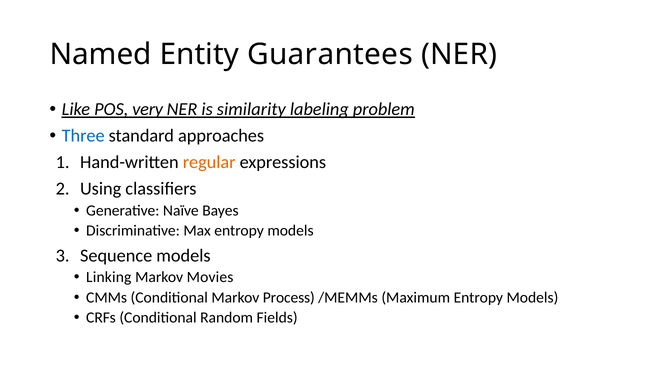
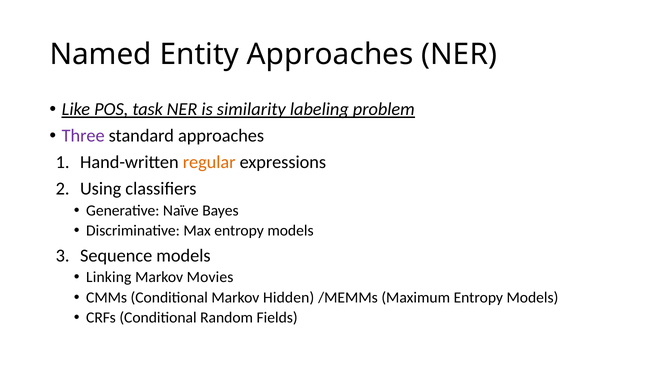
Entity Guarantees: Guarantees -> Approaches
very: very -> task
Three colour: blue -> purple
Process: Process -> Hidden
